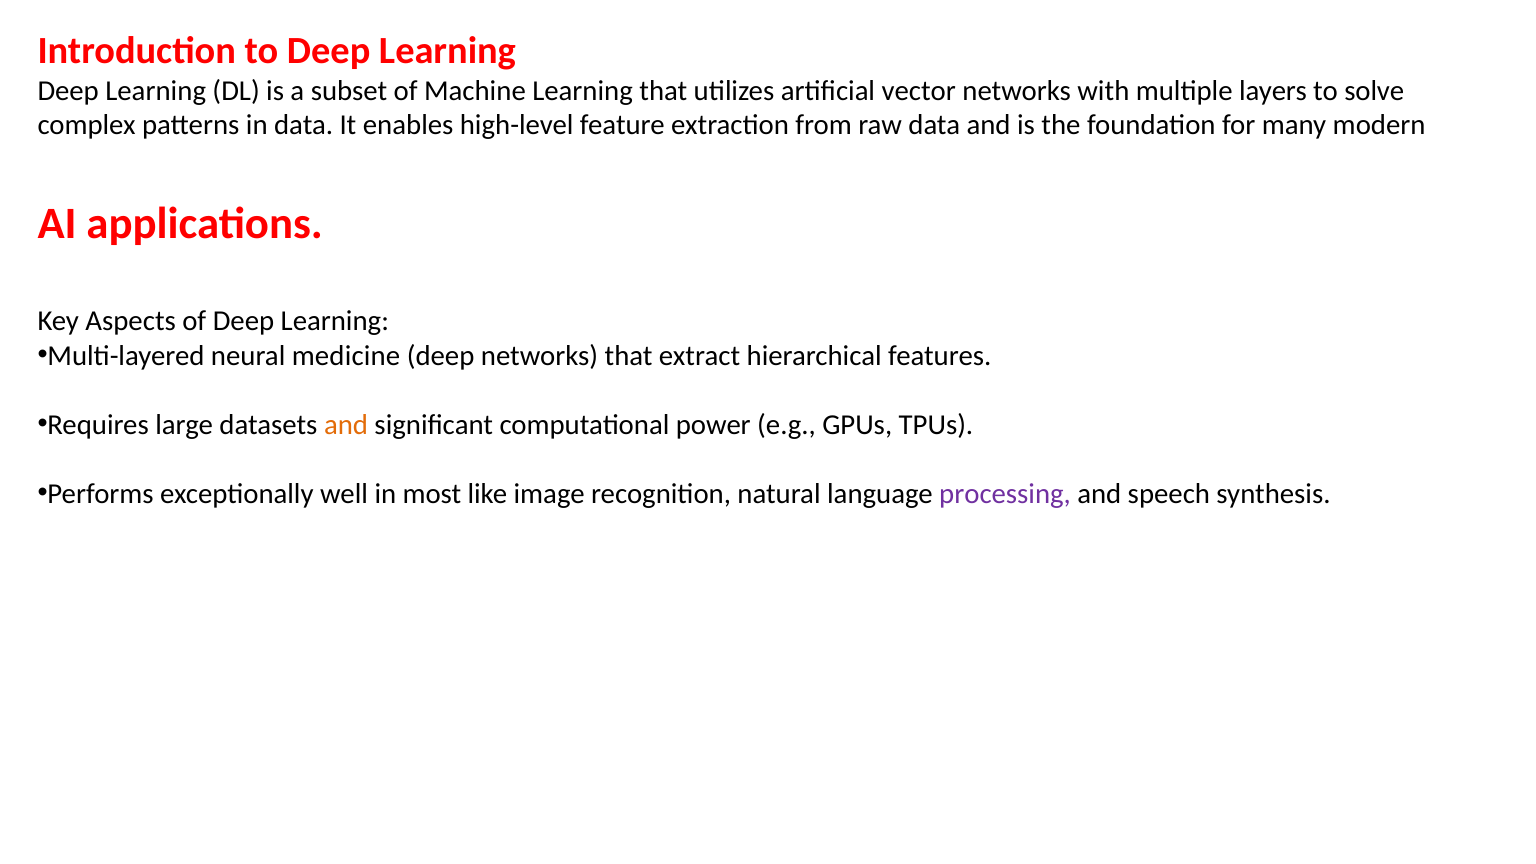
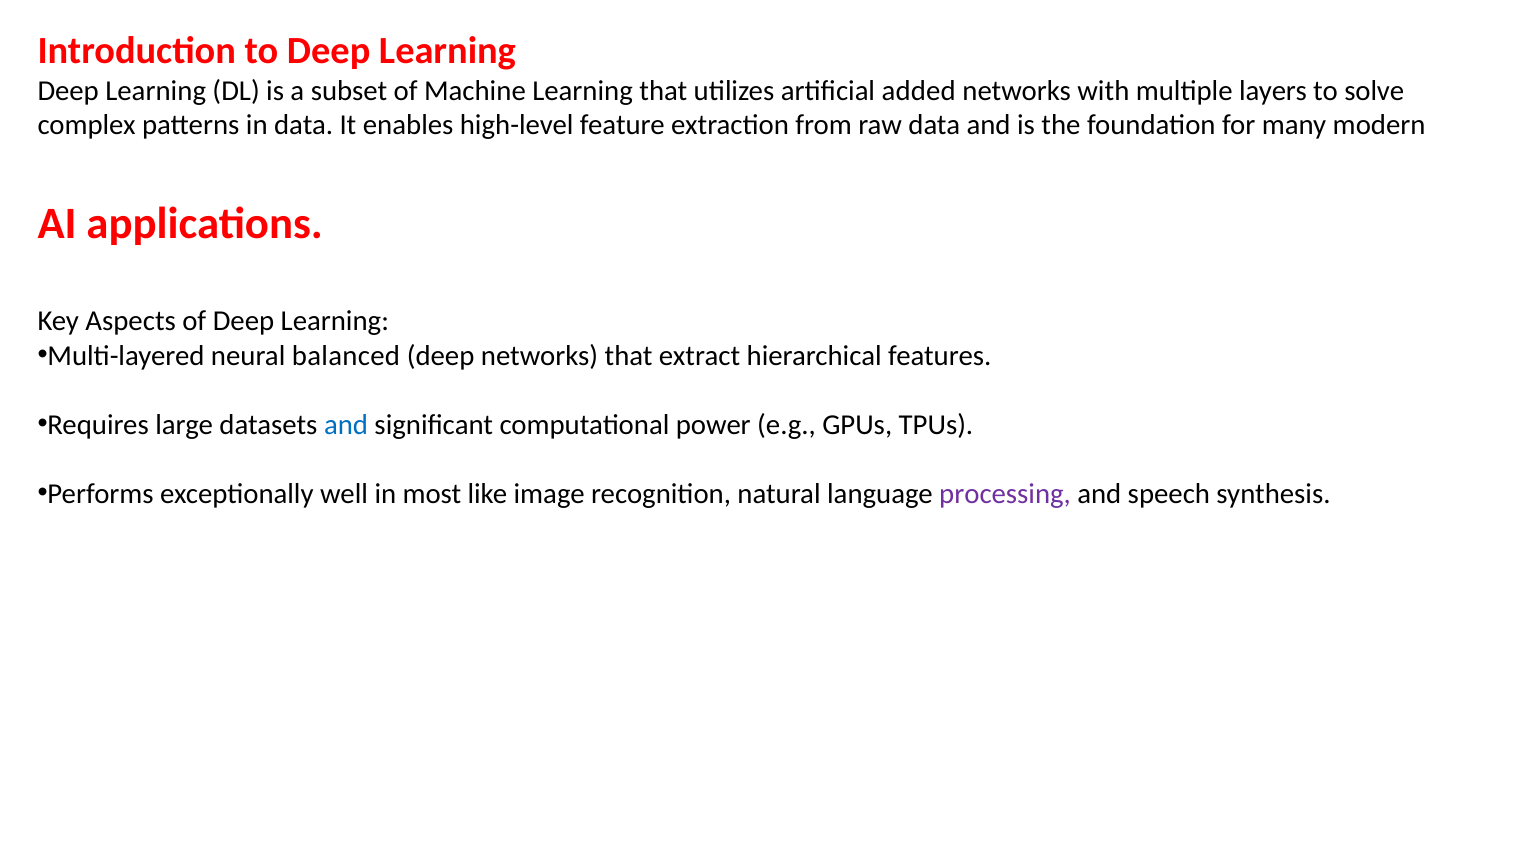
vector: vector -> added
medicine: medicine -> balanced
and at (346, 425) colour: orange -> blue
